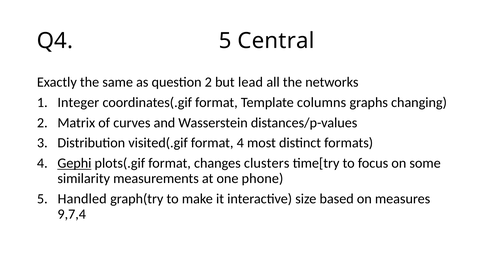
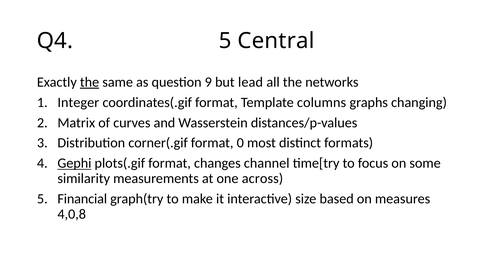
the at (90, 82) underline: none -> present
question 2: 2 -> 9
visited(.gif: visited(.gif -> corner(.gif
format 4: 4 -> 0
clusters: clusters -> channel
phone: phone -> across
Handled: Handled -> Financial
9,7,4: 9,7,4 -> 4,0,8
